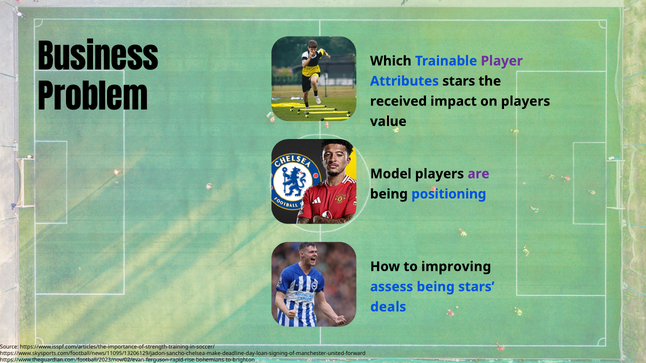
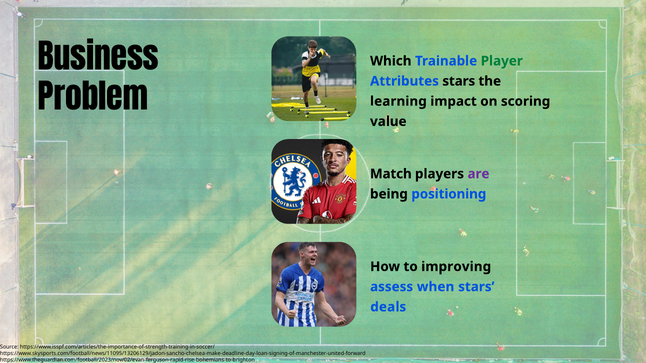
Player colour: purple -> green
received: received -> learning
on players: players -> scoring
Model: Model -> Match
assess being: being -> when
